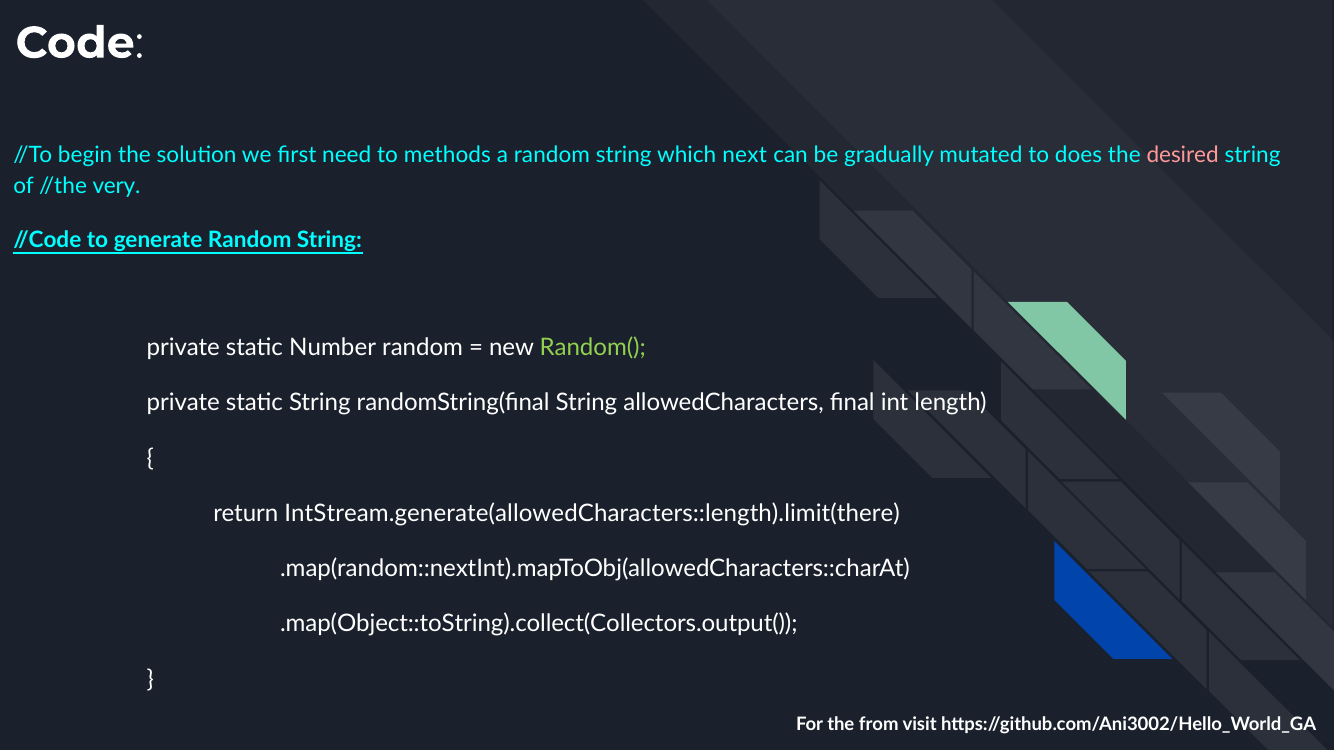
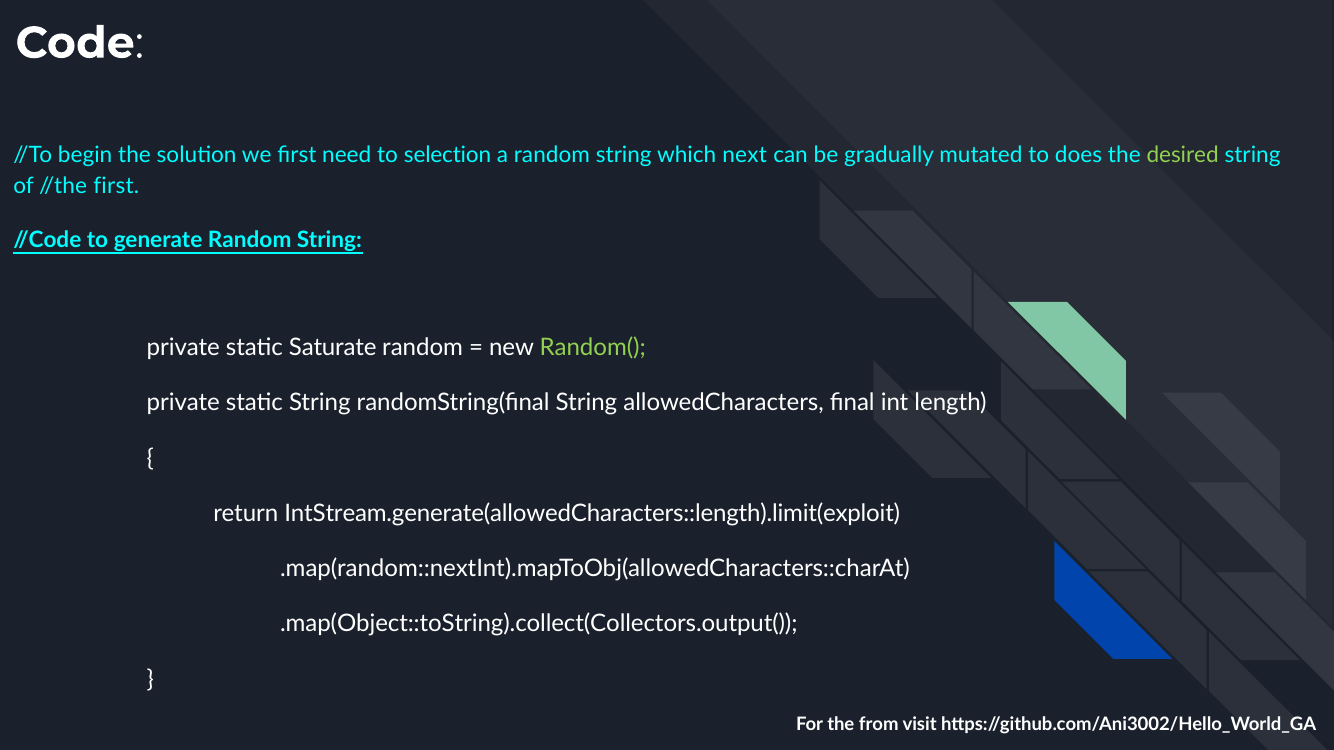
methods: methods -> selection
desired colour: pink -> light green
//the very: very -> first
Number: Number -> Saturate
IntStream.generate(allowedCharacters::length).limit(there: IntStream.generate(allowedCharacters::length).limit(there -> IntStream.generate(allowedCharacters::length).limit(exploit
